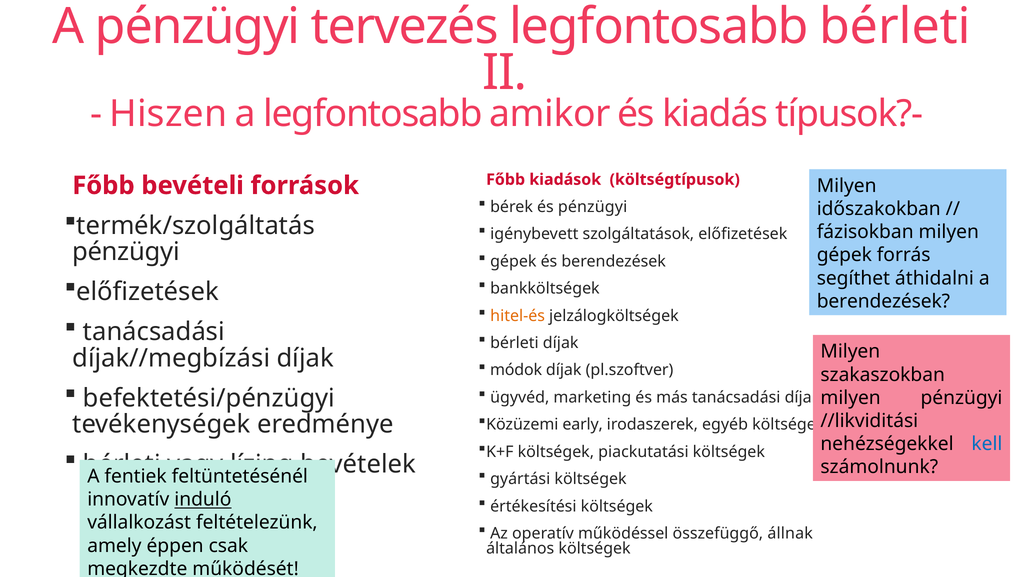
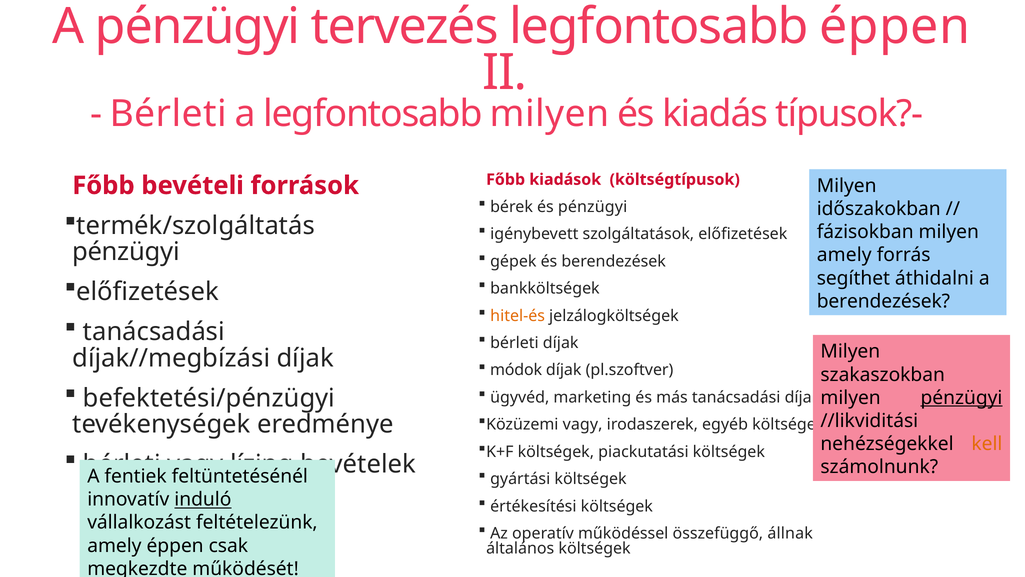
legfontosabb bérleti: bérleti -> éppen
Hiszen at (168, 114): Hiszen -> Bérleti
legfontosabb amikor: amikor -> milyen
gépek at (844, 255): gépek -> amely
pénzügyi at (961, 397) underline: none -> present
Közüzemi early: early -> vagy
kell colour: blue -> orange
